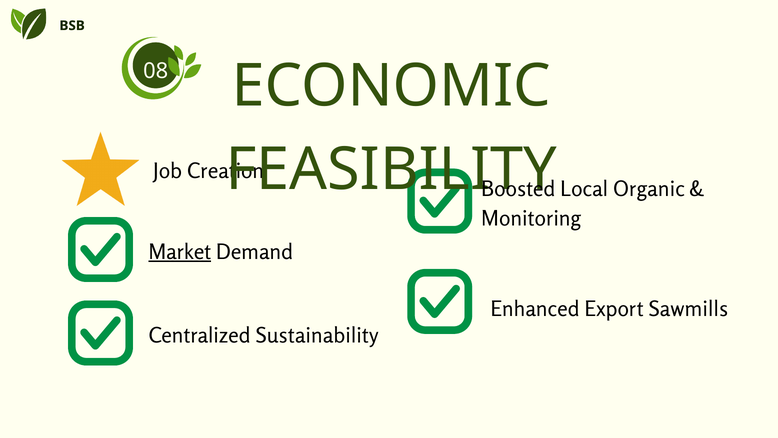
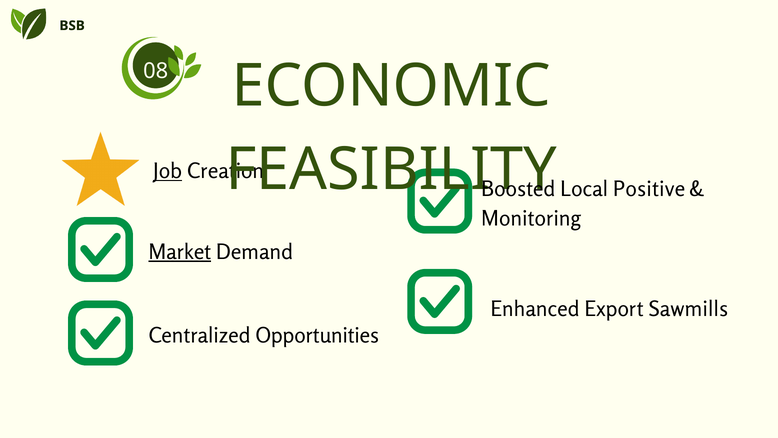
Job underline: none -> present
Organic: Organic -> Positive
Sustainability: Sustainability -> Opportunities
